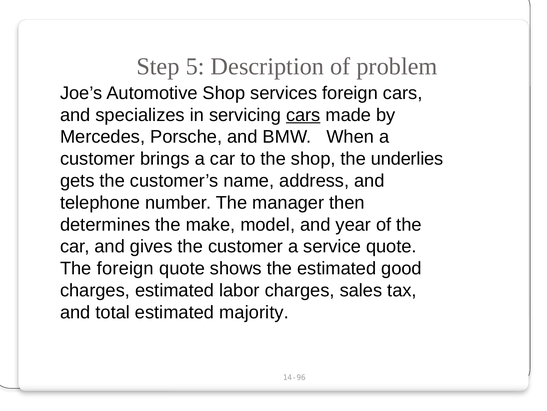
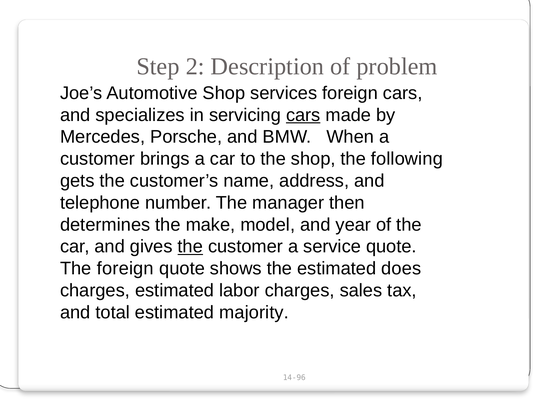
5: 5 -> 2
underlies: underlies -> following
the at (190, 246) underline: none -> present
good: good -> does
